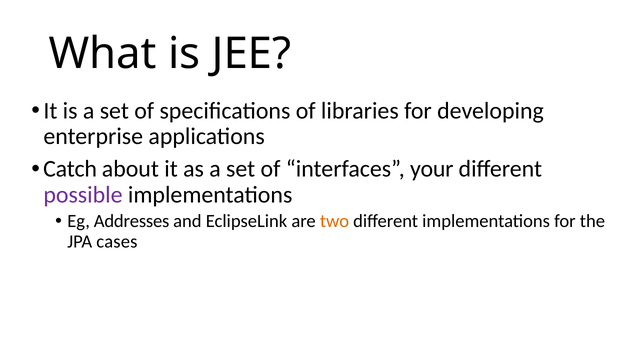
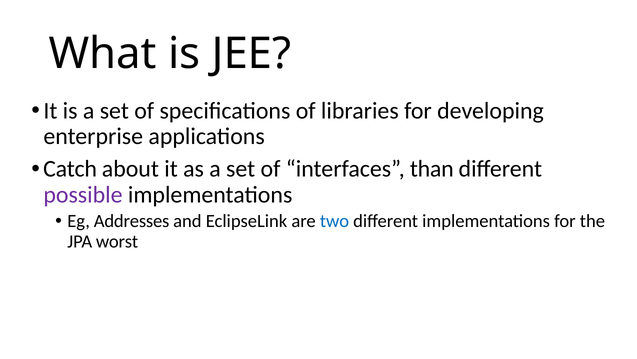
your: your -> than
two colour: orange -> blue
cases: cases -> worst
